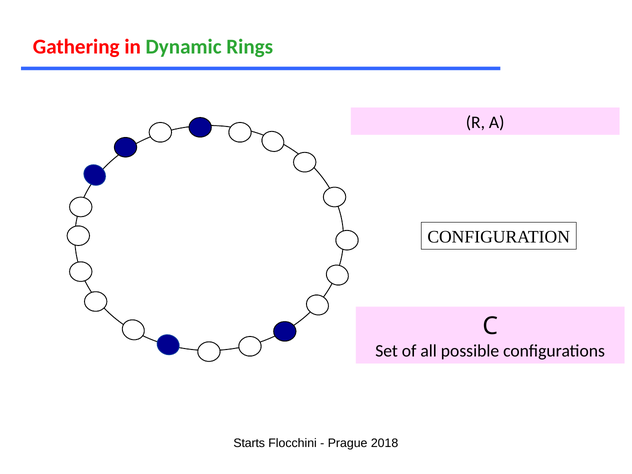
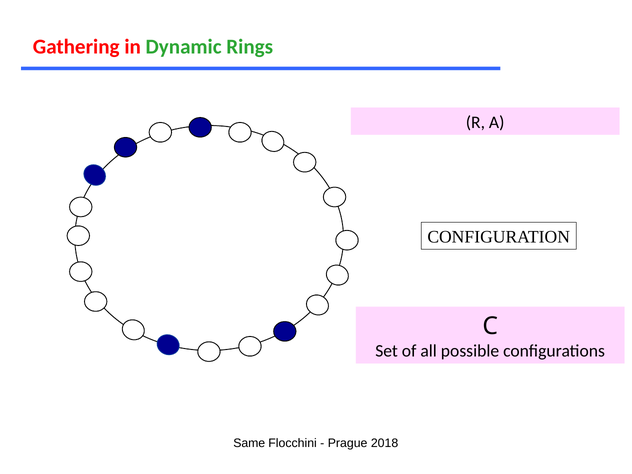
Starts: Starts -> Same
